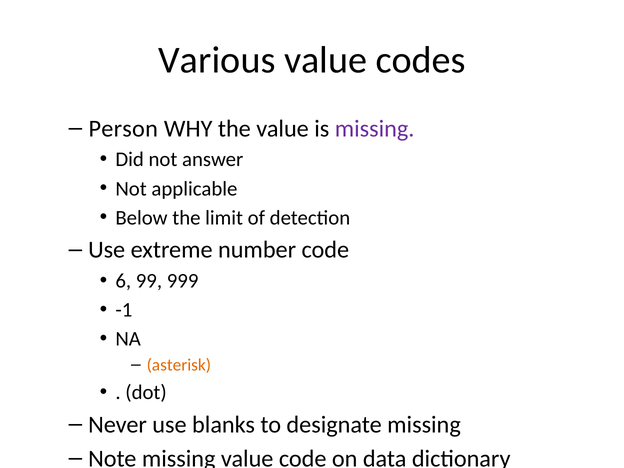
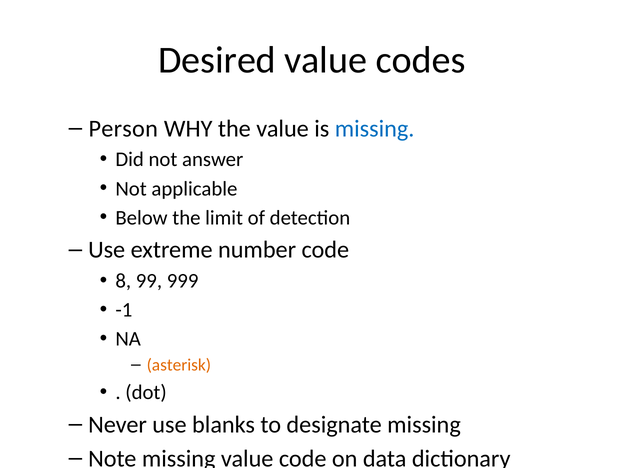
Various: Various -> Desired
missing at (375, 129) colour: purple -> blue
6: 6 -> 8
